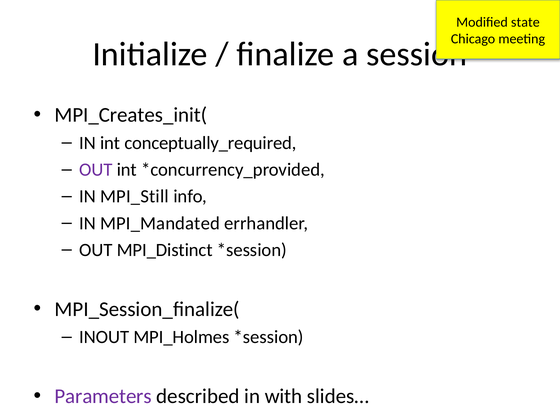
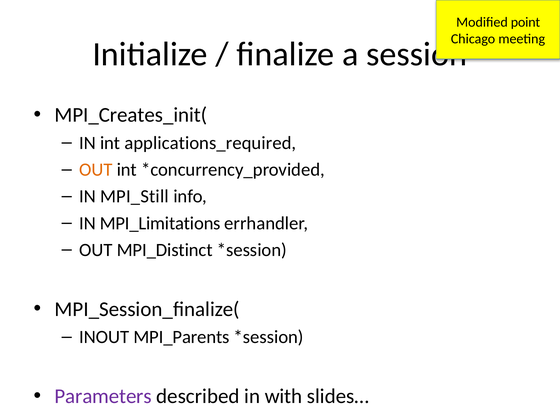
state: state -> point
conceptually_required: conceptually_required -> applications_required
OUT at (96, 170) colour: purple -> orange
MPI_Mandated: MPI_Mandated -> MPI_Limitations
MPI_Holmes: MPI_Holmes -> MPI_Parents
